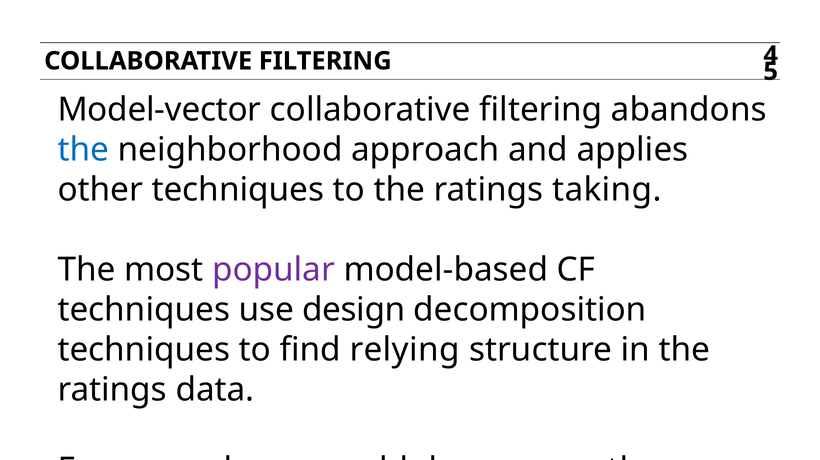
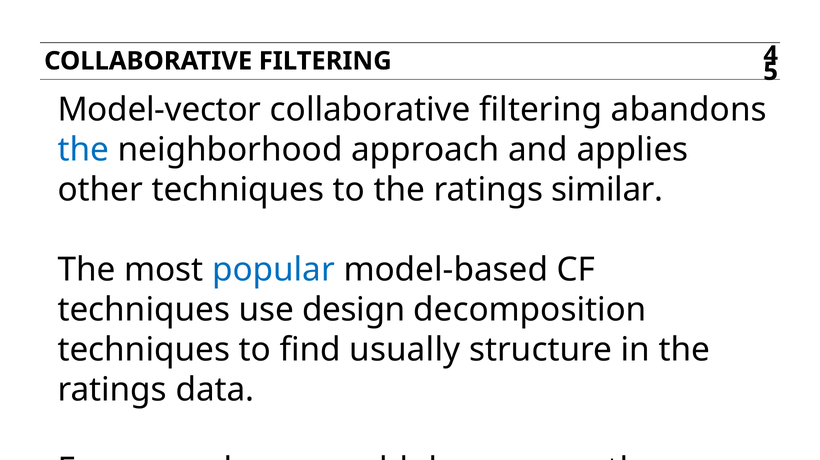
taking: taking -> similar
popular colour: purple -> blue
relying: relying -> usually
